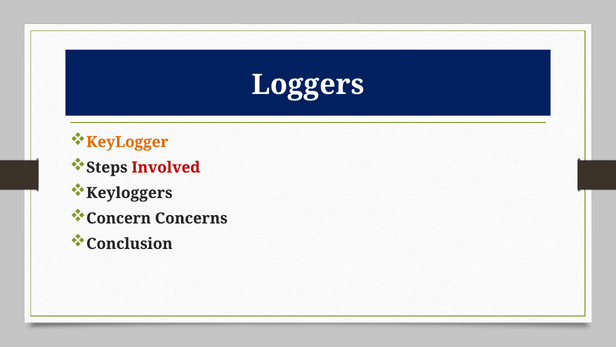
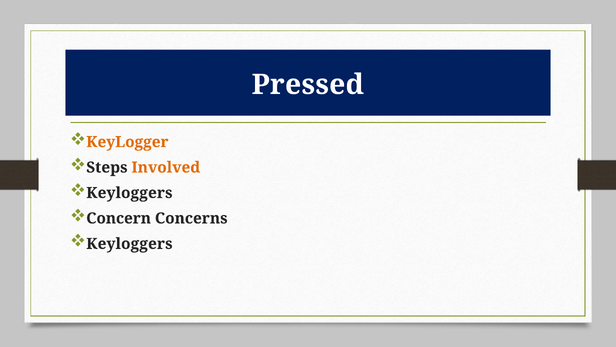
Loggers: Loggers -> Pressed
Involved colour: red -> orange
Conclusion at (129, 243): Conclusion -> Keyloggers
